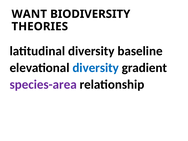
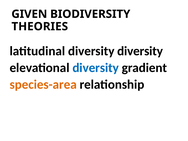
WANT: WANT -> GIVEN
diversity baseline: baseline -> diversity
species-area colour: purple -> orange
